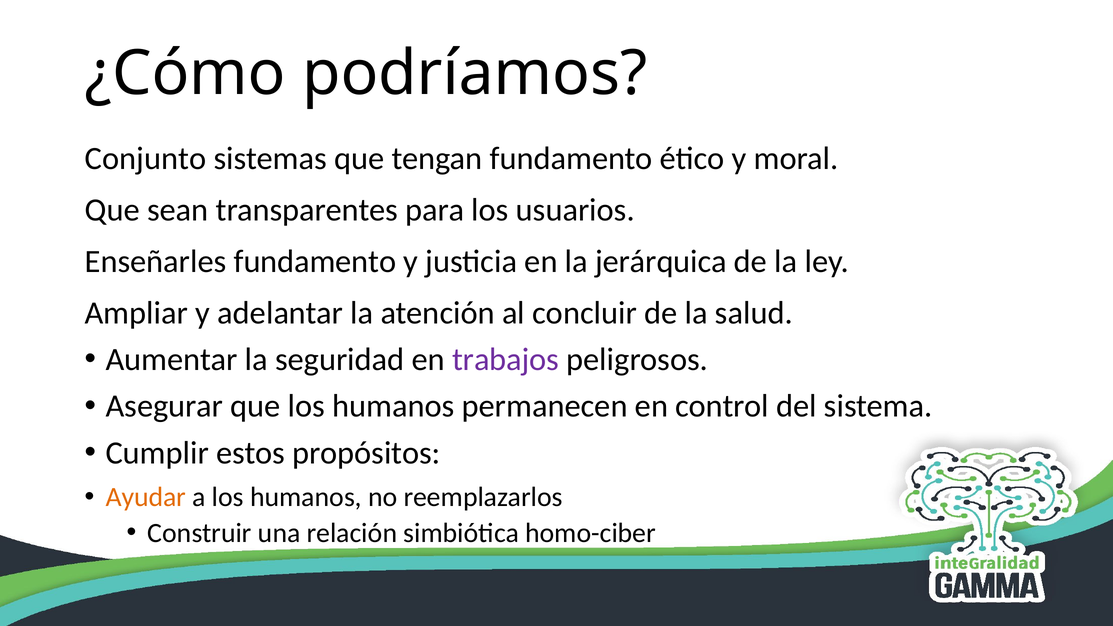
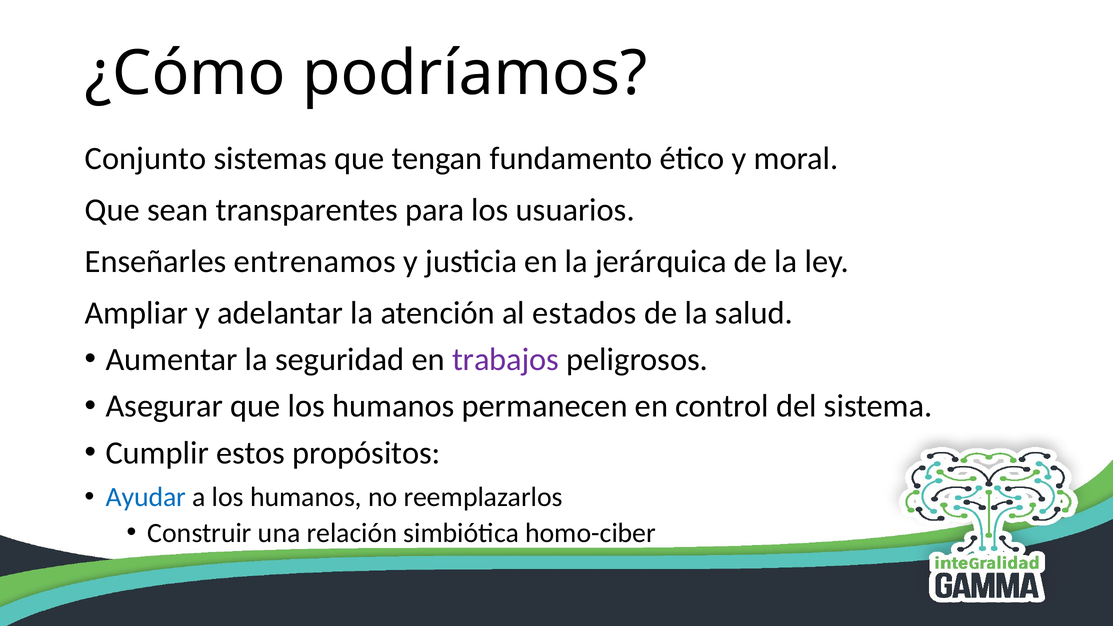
Enseñarles fundamento: fundamento -> entrenamos
concluir: concluir -> estados
Ayudar colour: orange -> blue
